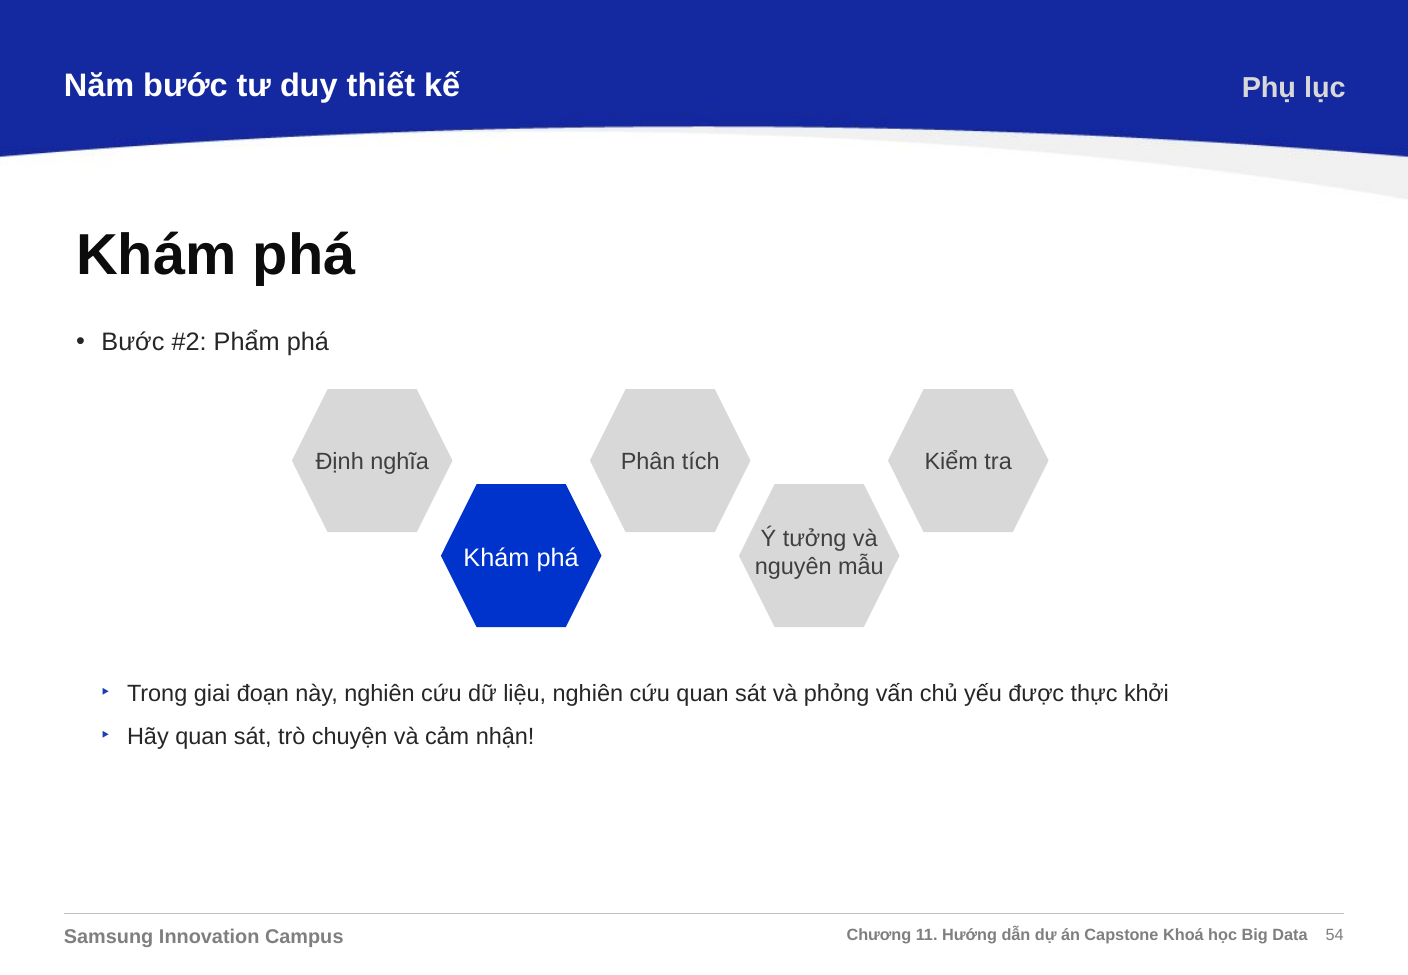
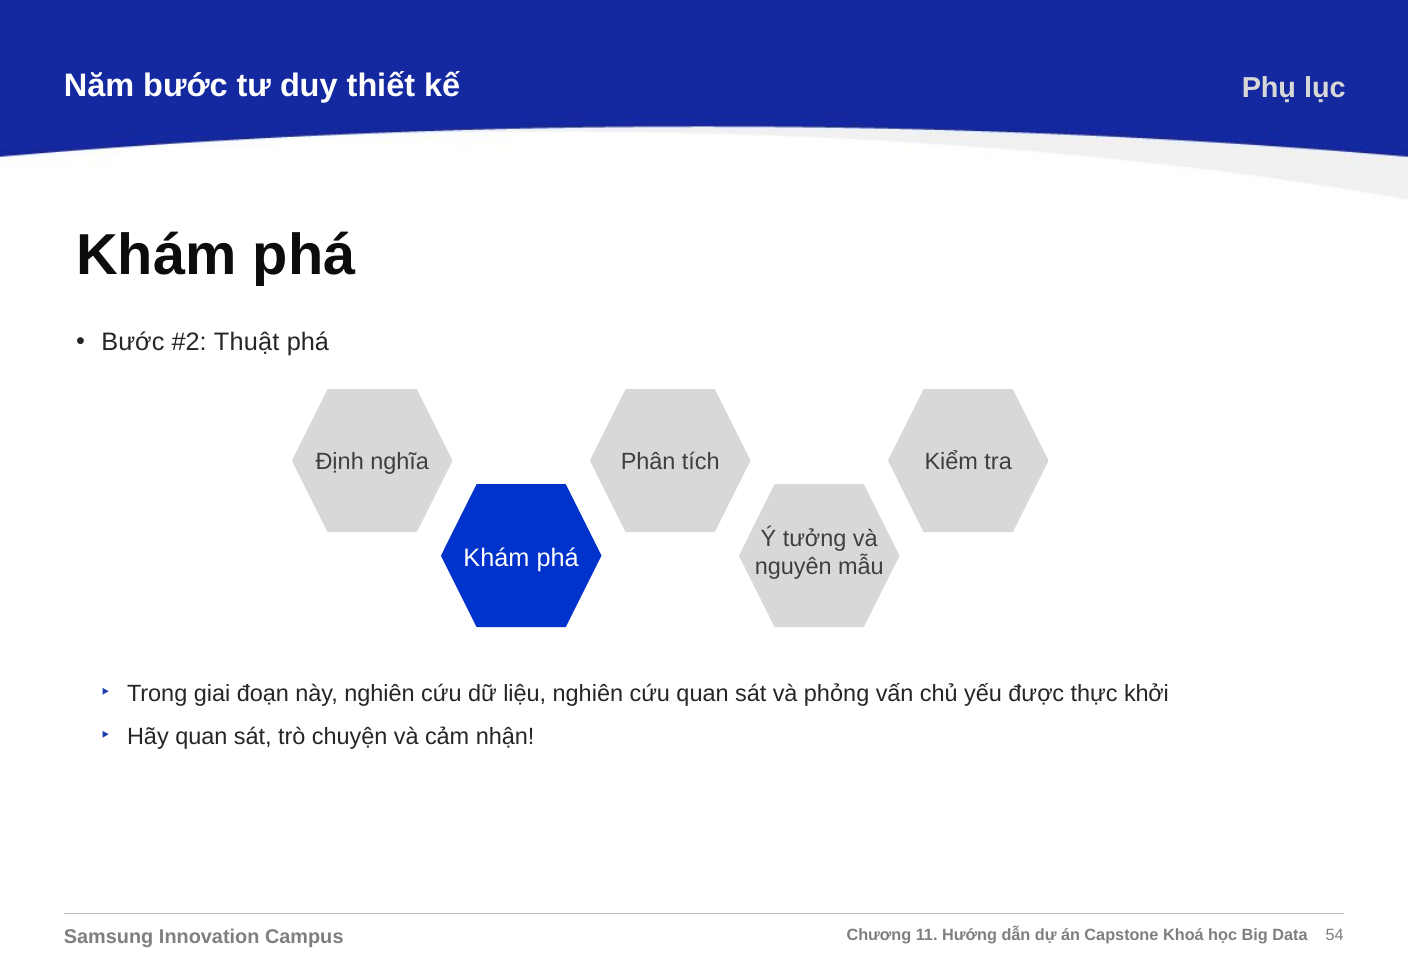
Phẩm: Phẩm -> Thuật
